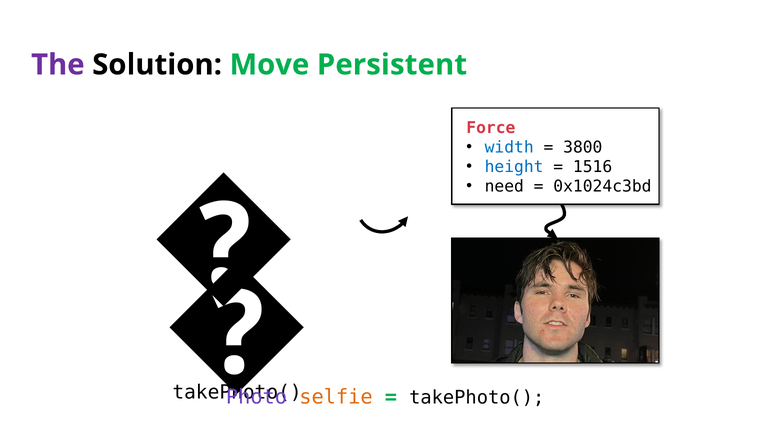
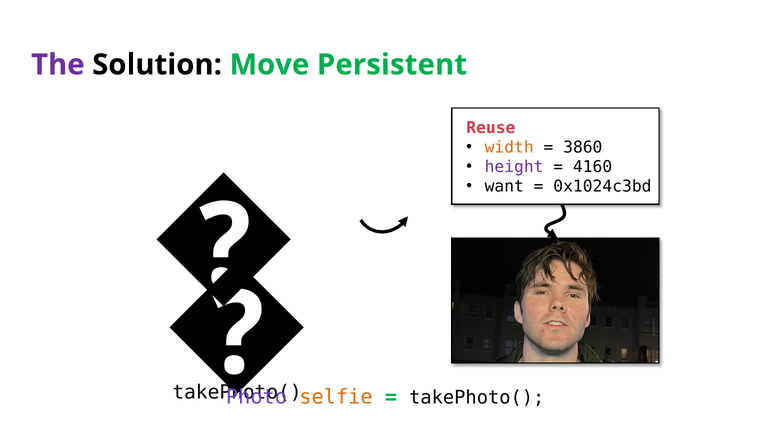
Force: Force -> Reuse
width colour: blue -> orange
3800: 3800 -> 3860
height colour: blue -> purple
1516: 1516 -> 4160
need: need -> want
